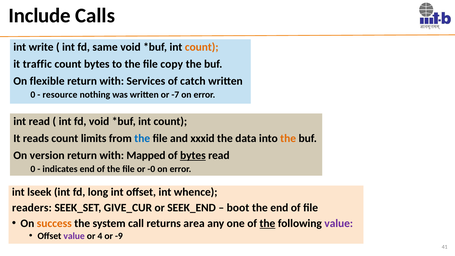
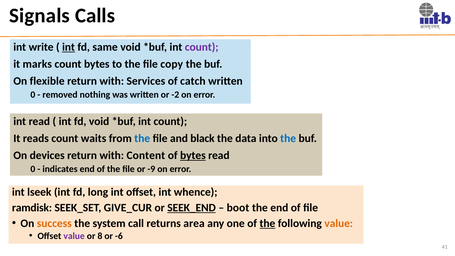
Include: Include -> Signals
int at (69, 47) underline: none -> present
count at (202, 47) colour: orange -> purple
traffic: traffic -> marks
resource: resource -> removed
-7: -7 -> -2
limits: limits -> waits
xxxid: xxxid -> black
the at (288, 138) colour: orange -> blue
version: version -> devices
Mapped: Mapped -> Content
-0: -0 -> -9
readers: readers -> ramdisk
SEEK_END underline: none -> present
value at (339, 223) colour: purple -> orange
4: 4 -> 8
-9: -9 -> -6
